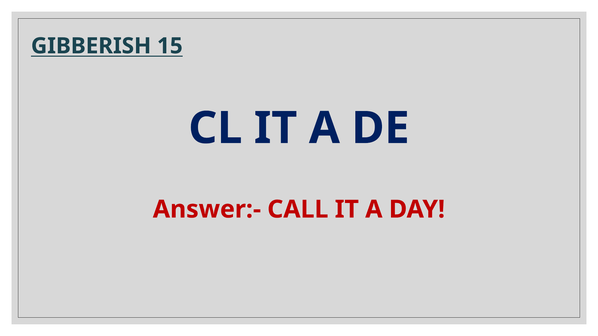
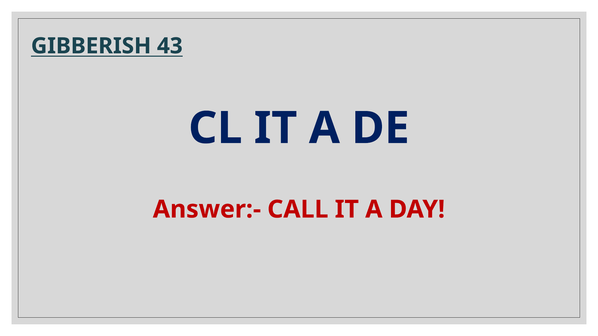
15: 15 -> 43
